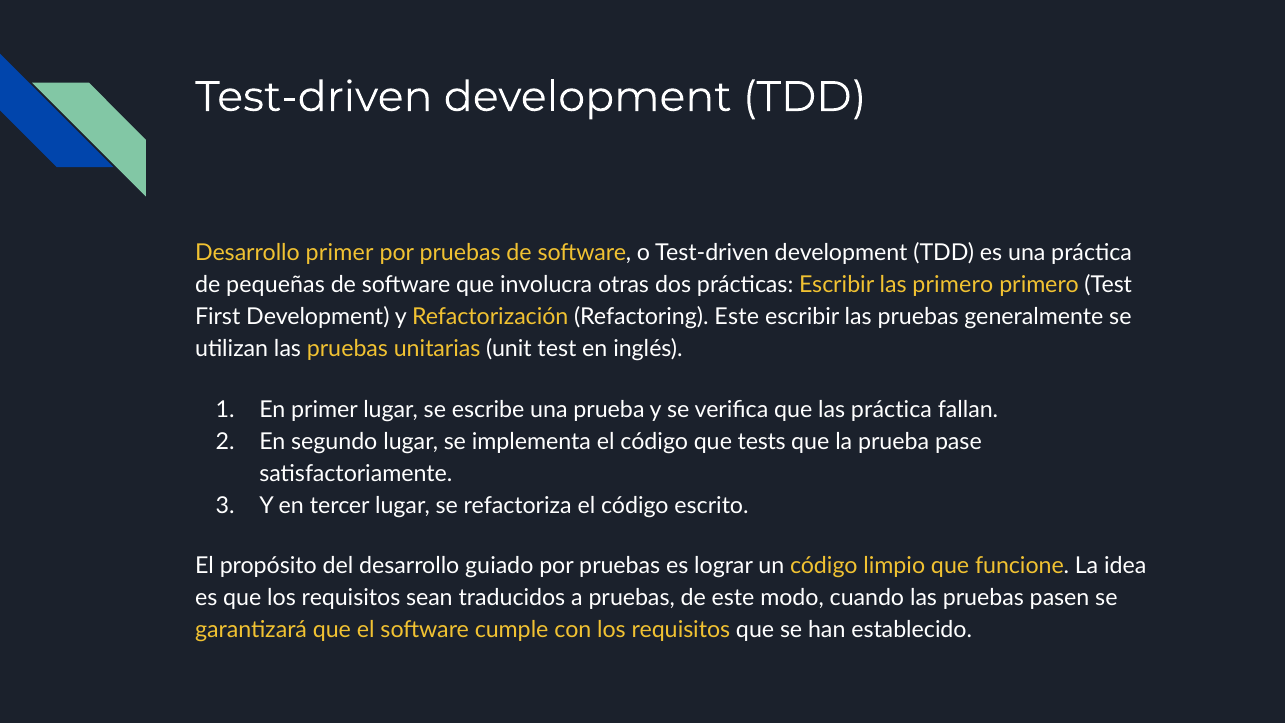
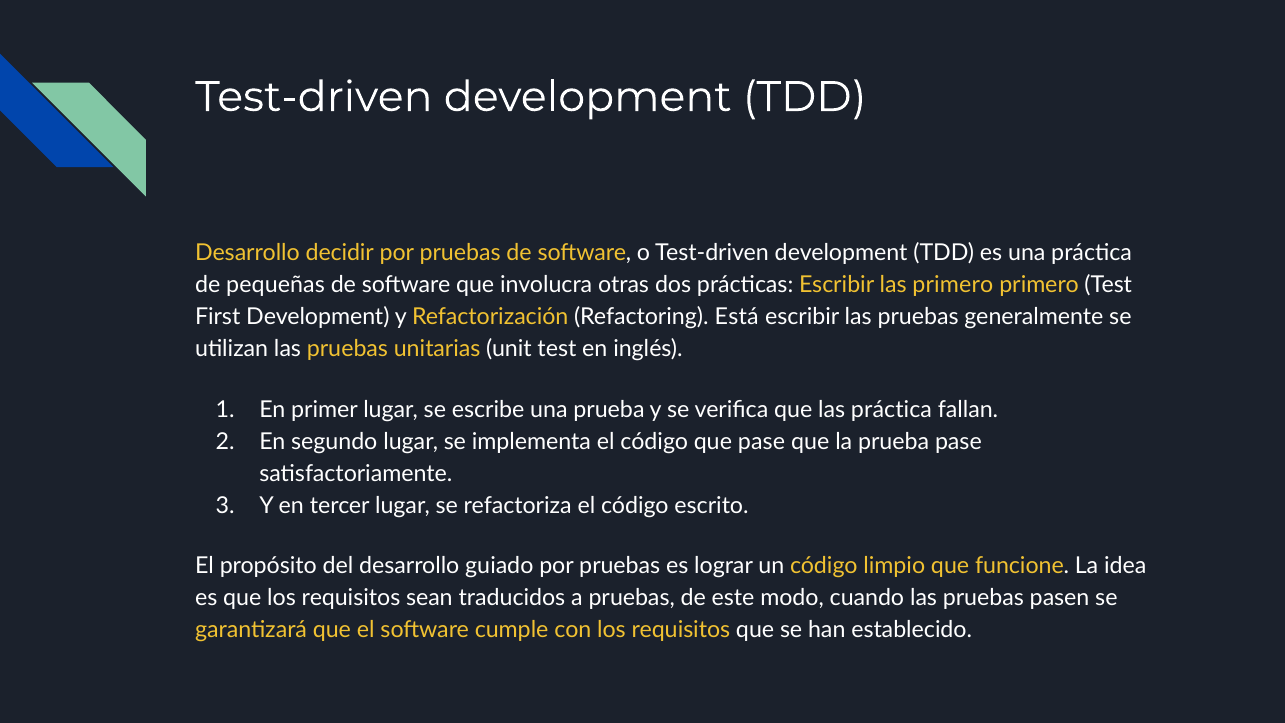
Desarrollo primer: primer -> decidir
Refactoring Este: Este -> Está
que tests: tests -> pase
